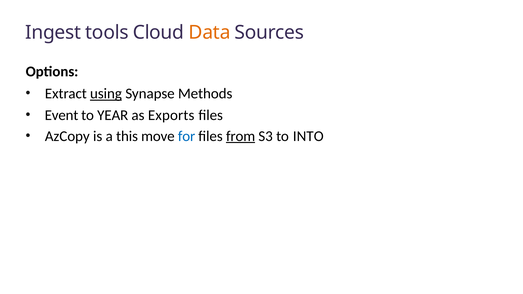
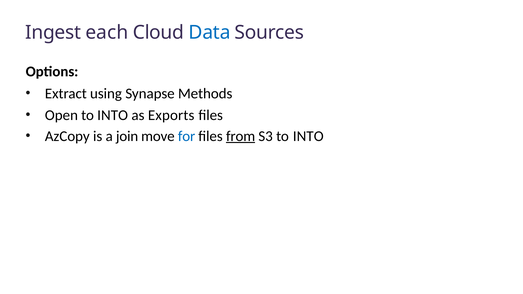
tools: tools -> each
Data colour: orange -> blue
using underline: present -> none
Event: Event -> Open
YEAR at (113, 115): YEAR -> INTO
this: this -> join
